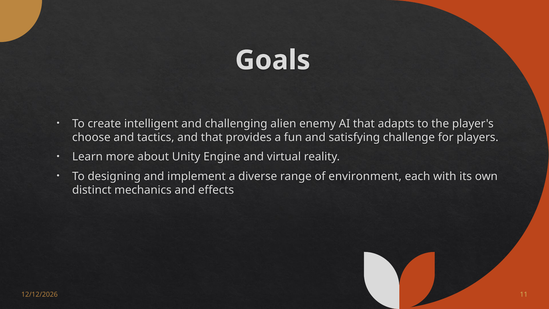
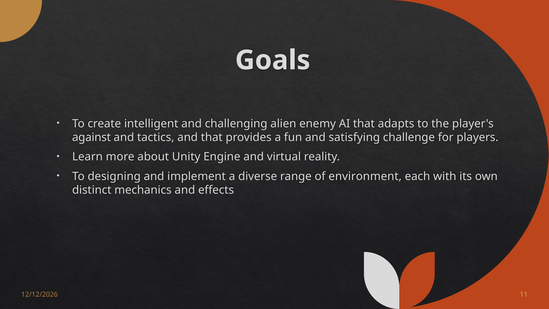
choose: choose -> against
